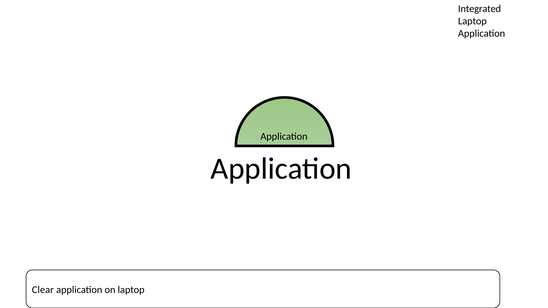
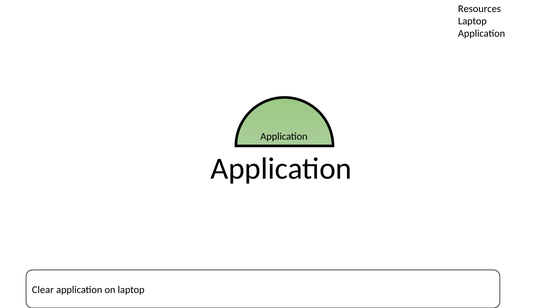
Integrated: Integrated -> Resources
